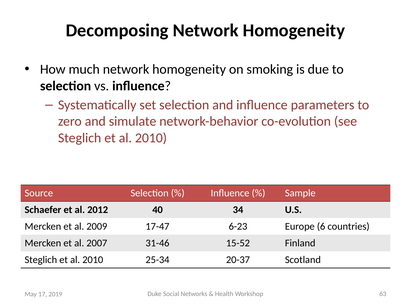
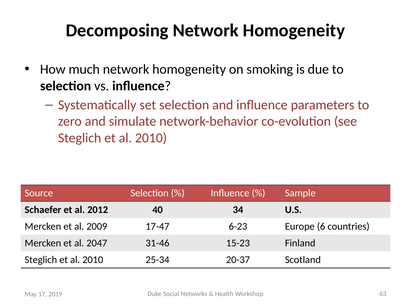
2007: 2007 -> 2047
15-52: 15-52 -> 15-23
